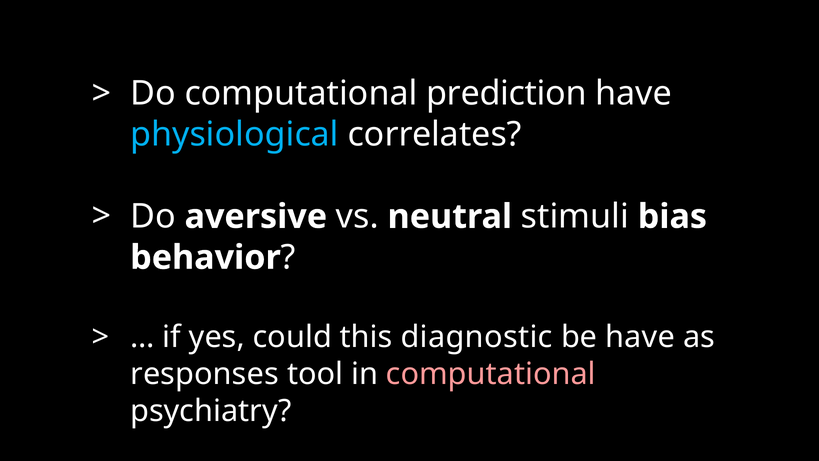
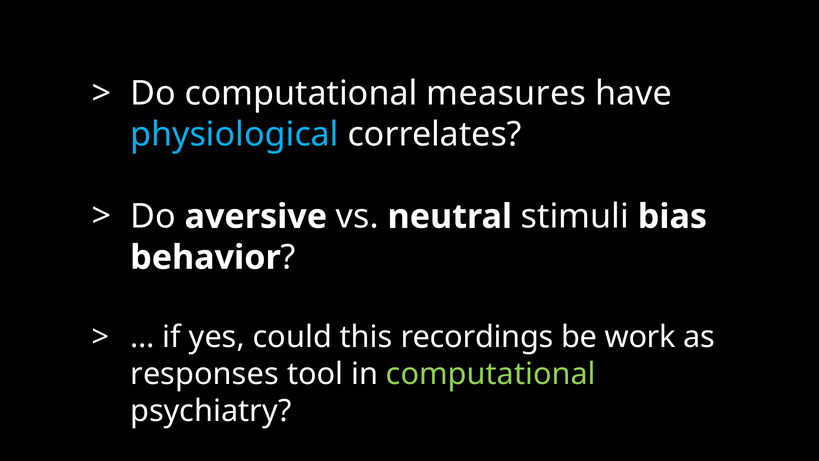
prediction: prediction -> measures
diagnostic: diagnostic -> recordings
be have: have -> work
computational at (491, 374) colour: pink -> light green
